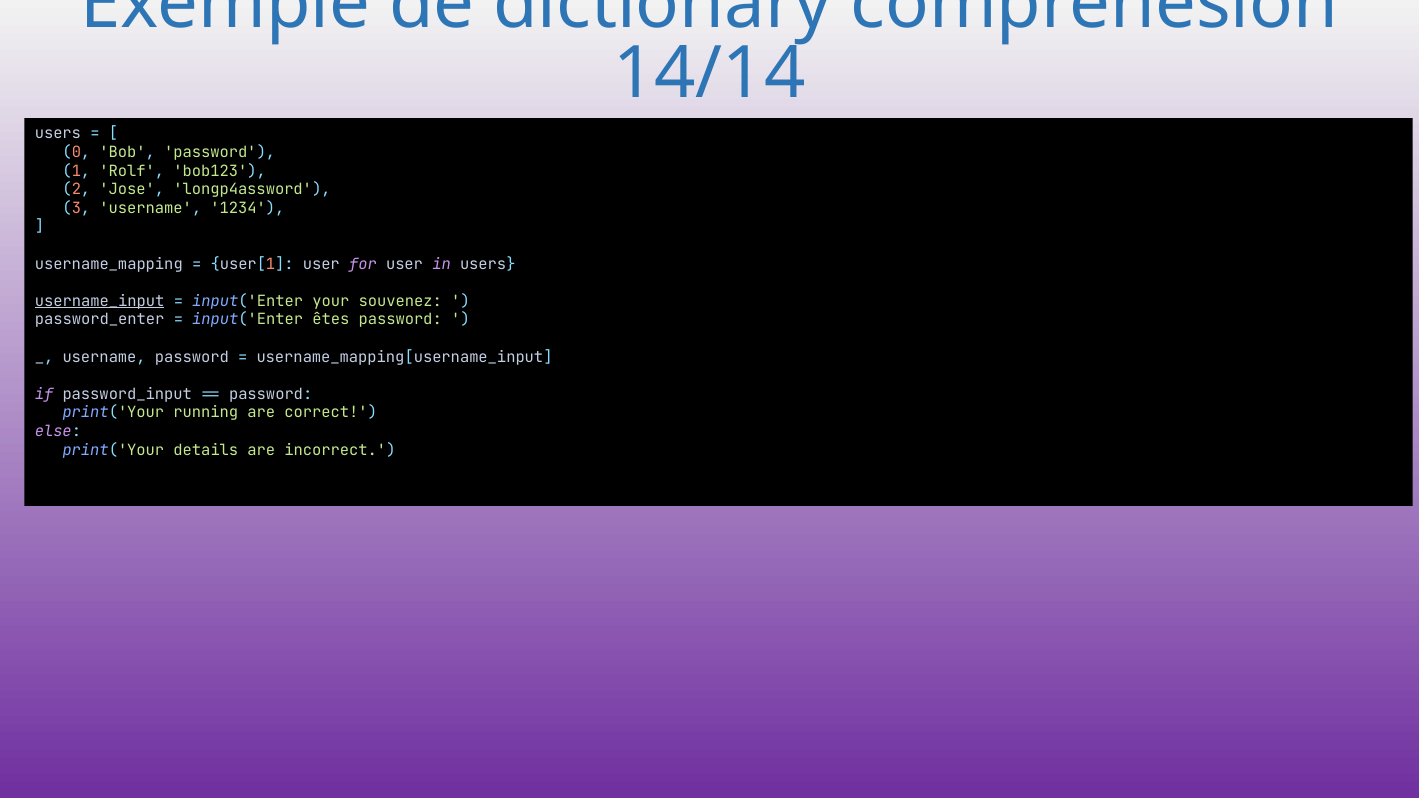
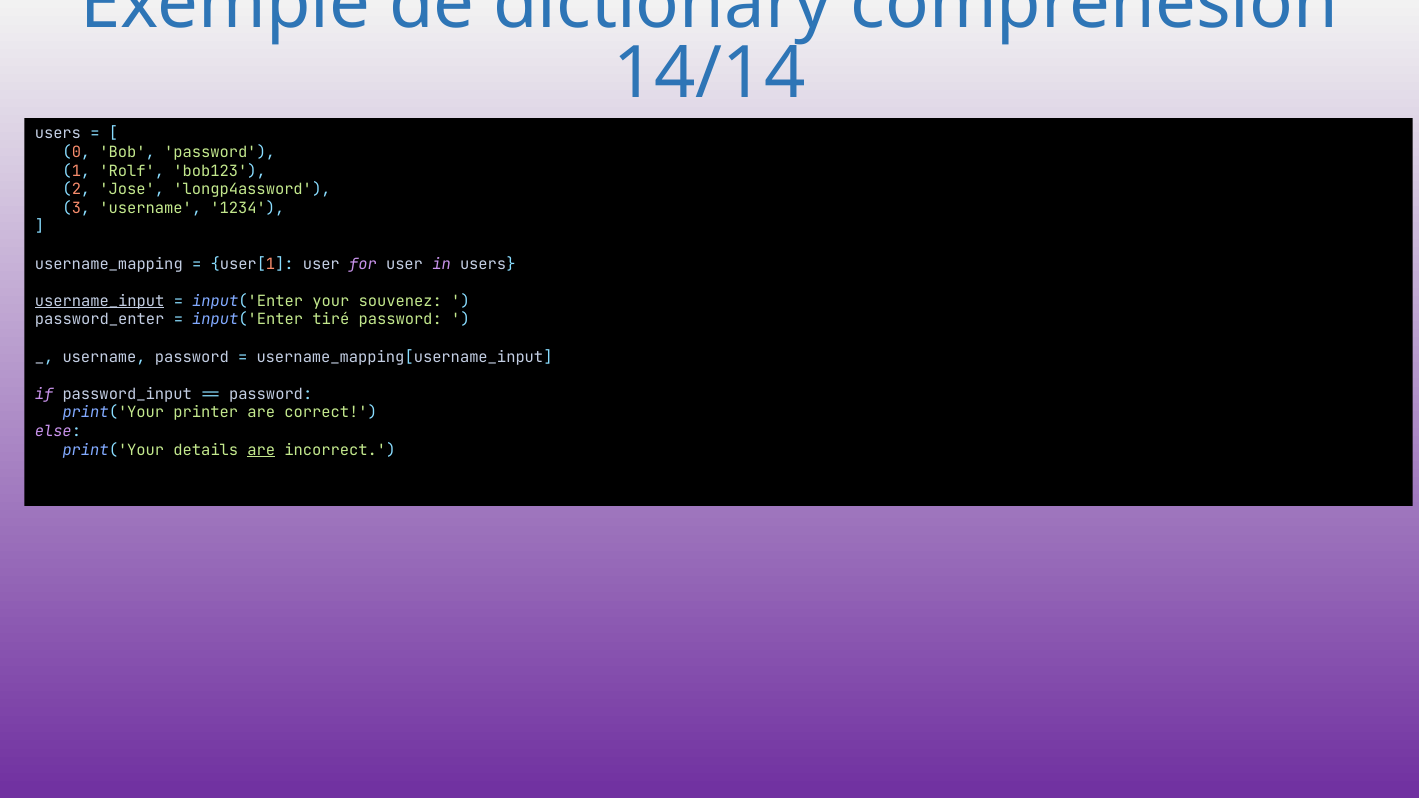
êtes: êtes -> tiré
running: running -> printer
are at (261, 450) underline: none -> present
